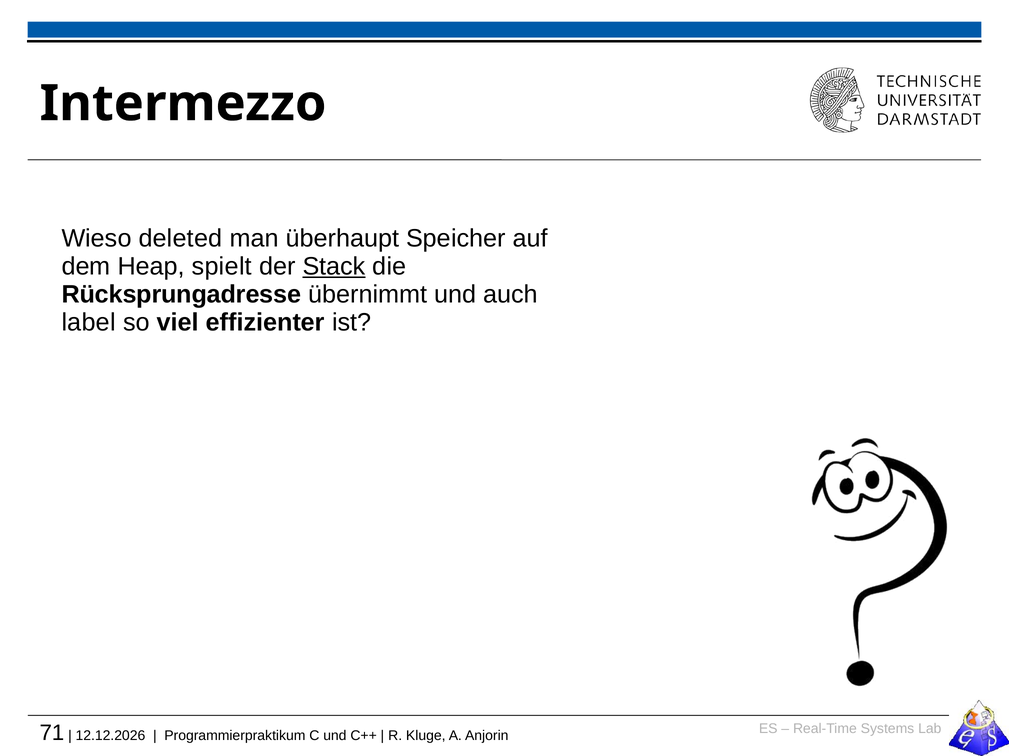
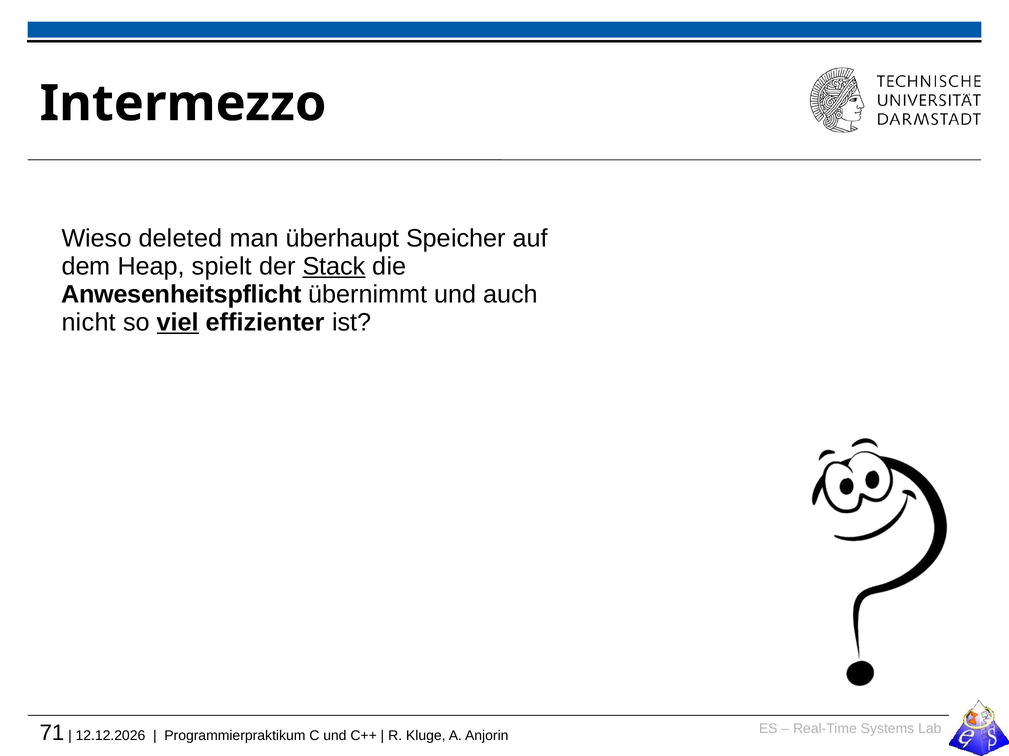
Rücksprungadresse: Rücksprungadresse -> Anwesenheitspflicht
label: label -> nicht
viel underline: none -> present
